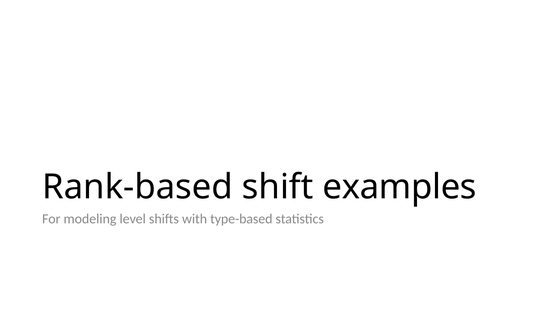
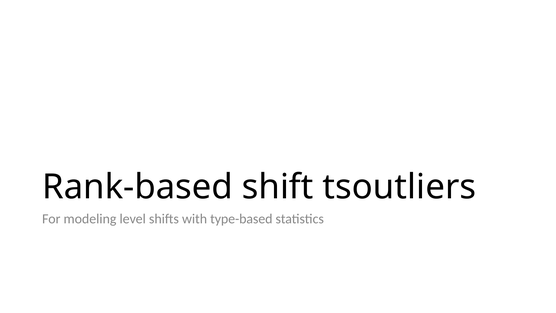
examples: examples -> tsoutliers
